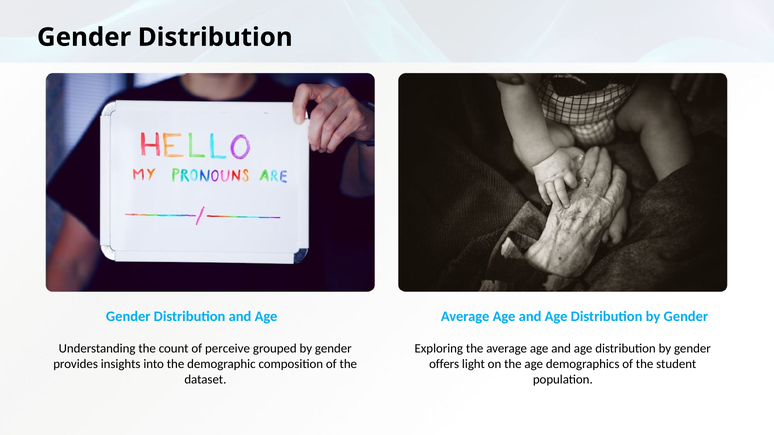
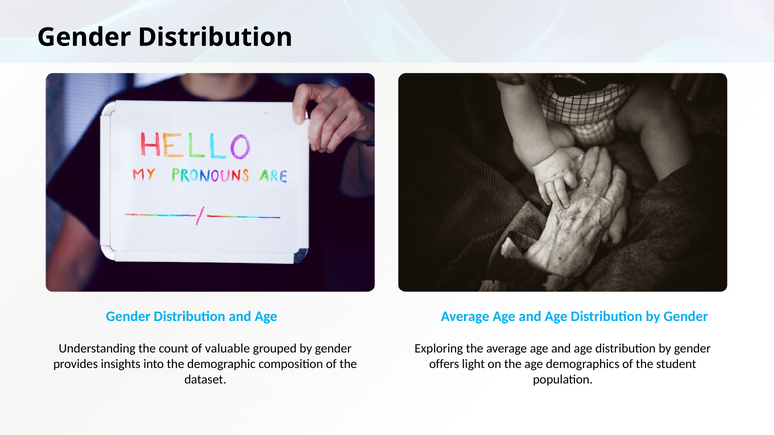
perceive: perceive -> valuable
